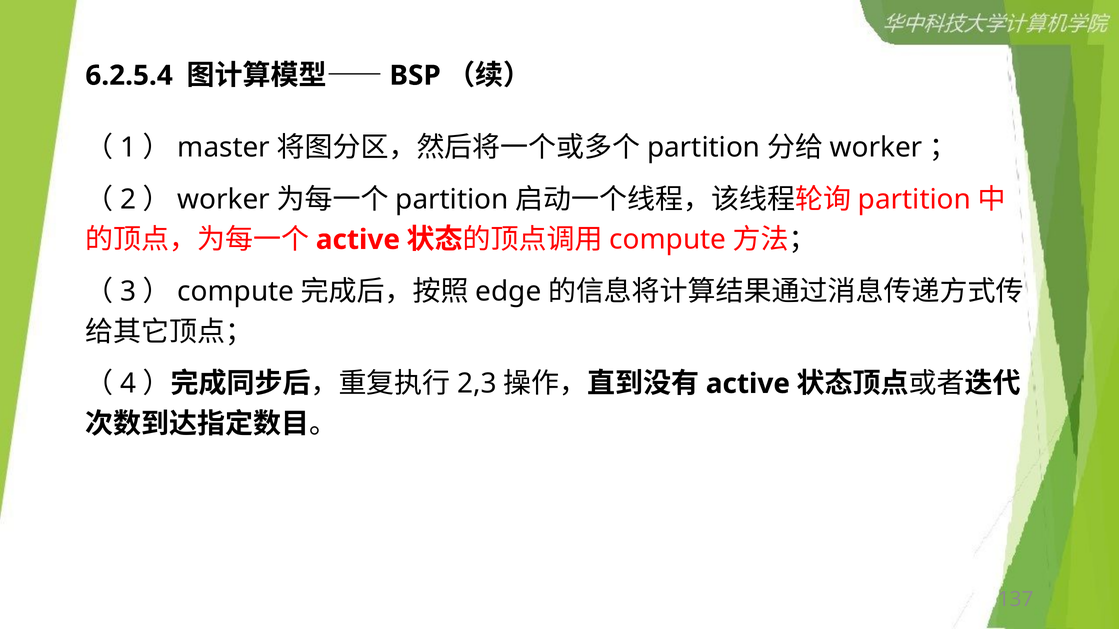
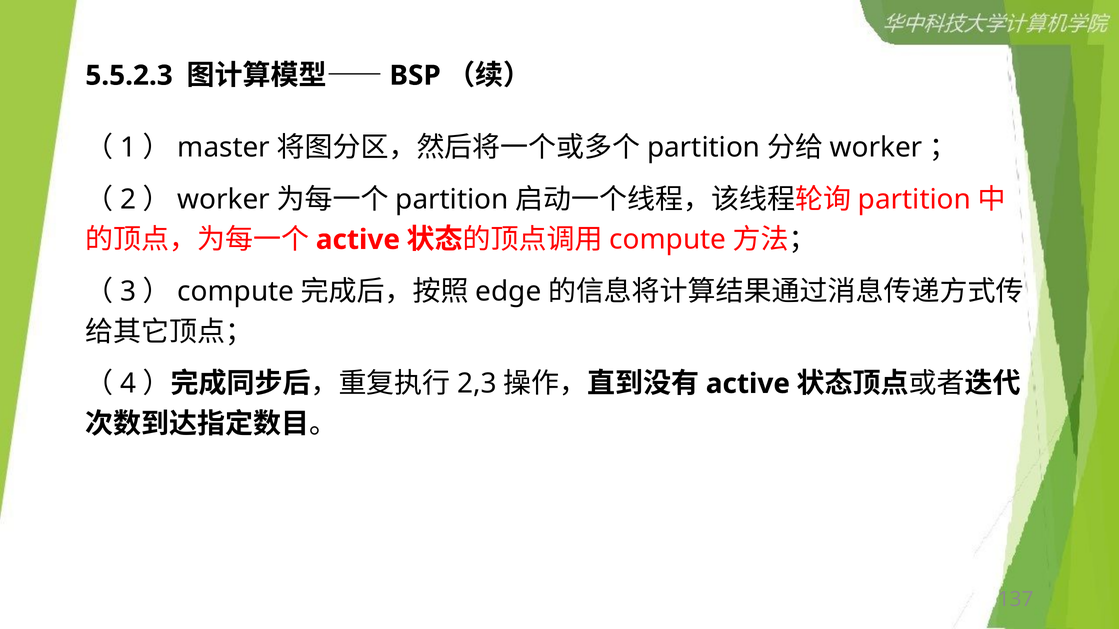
6.2.5.4: 6.2.5.4 -> 5.5.2.3
